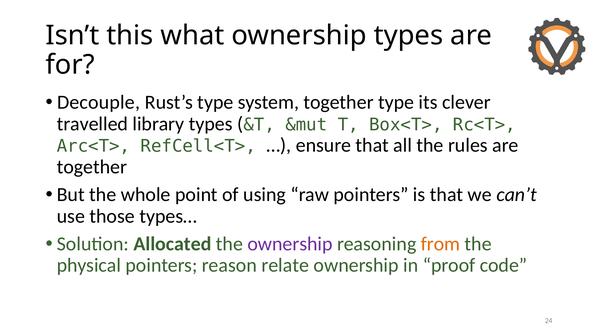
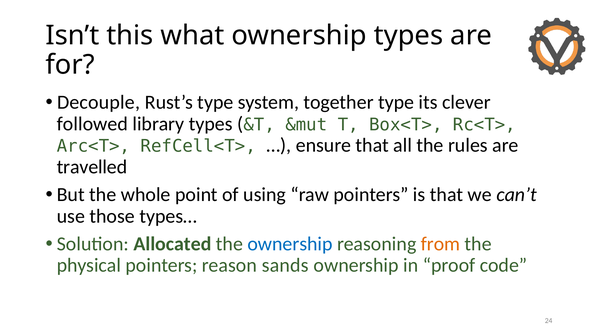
travelled: travelled -> followed
together at (92, 167): together -> travelled
ownership at (290, 244) colour: purple -> blue
relate: relate -> sands
